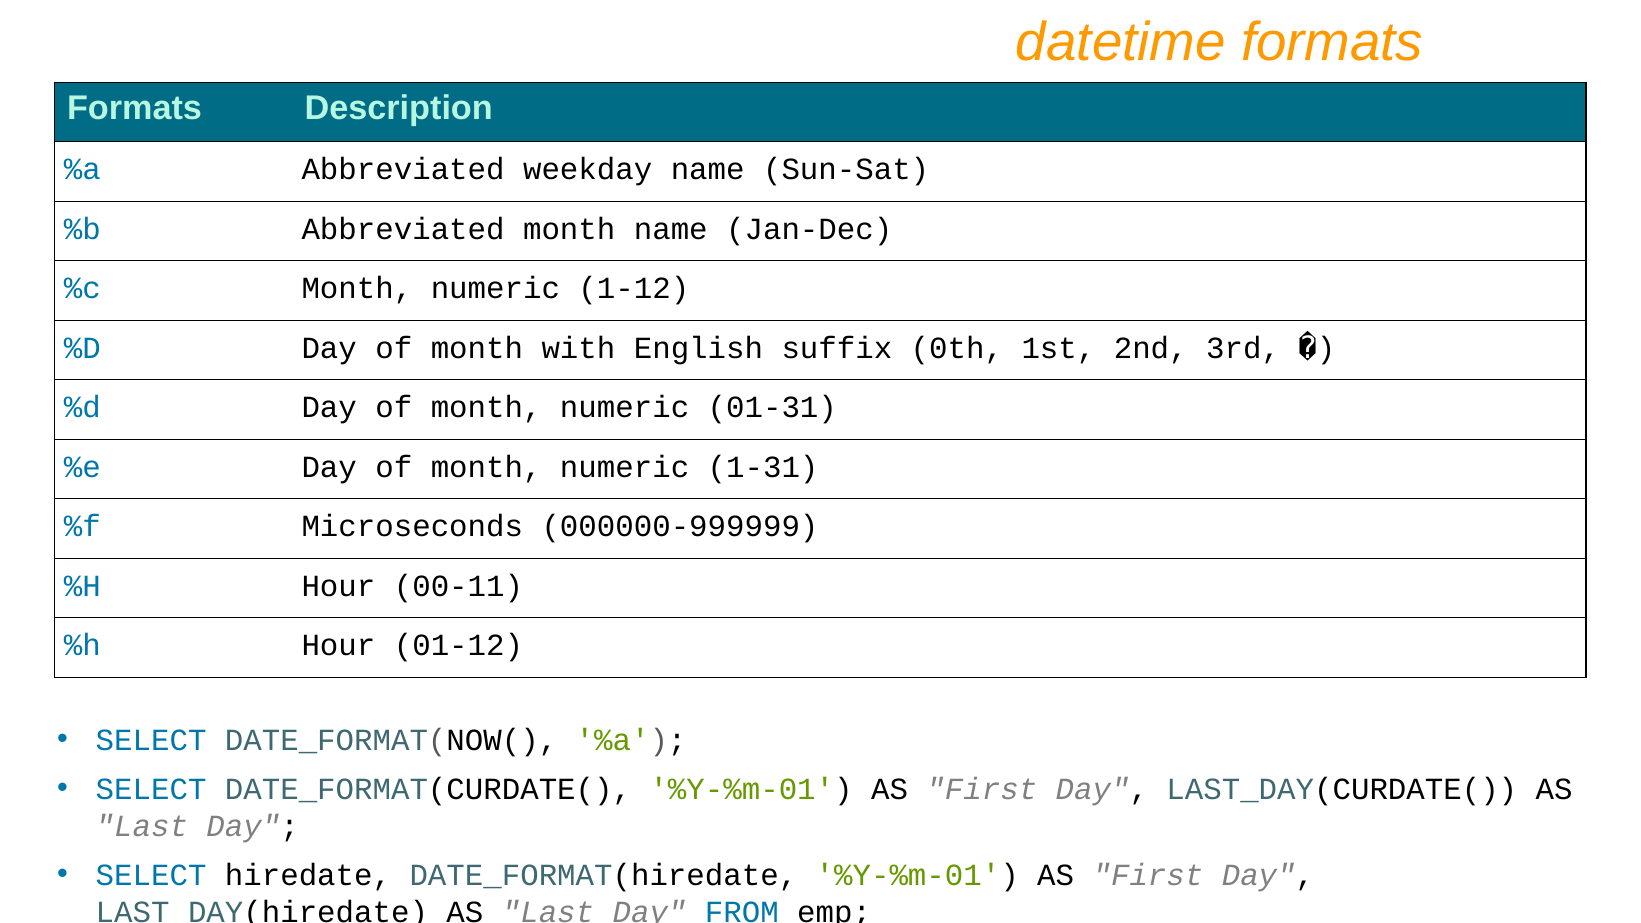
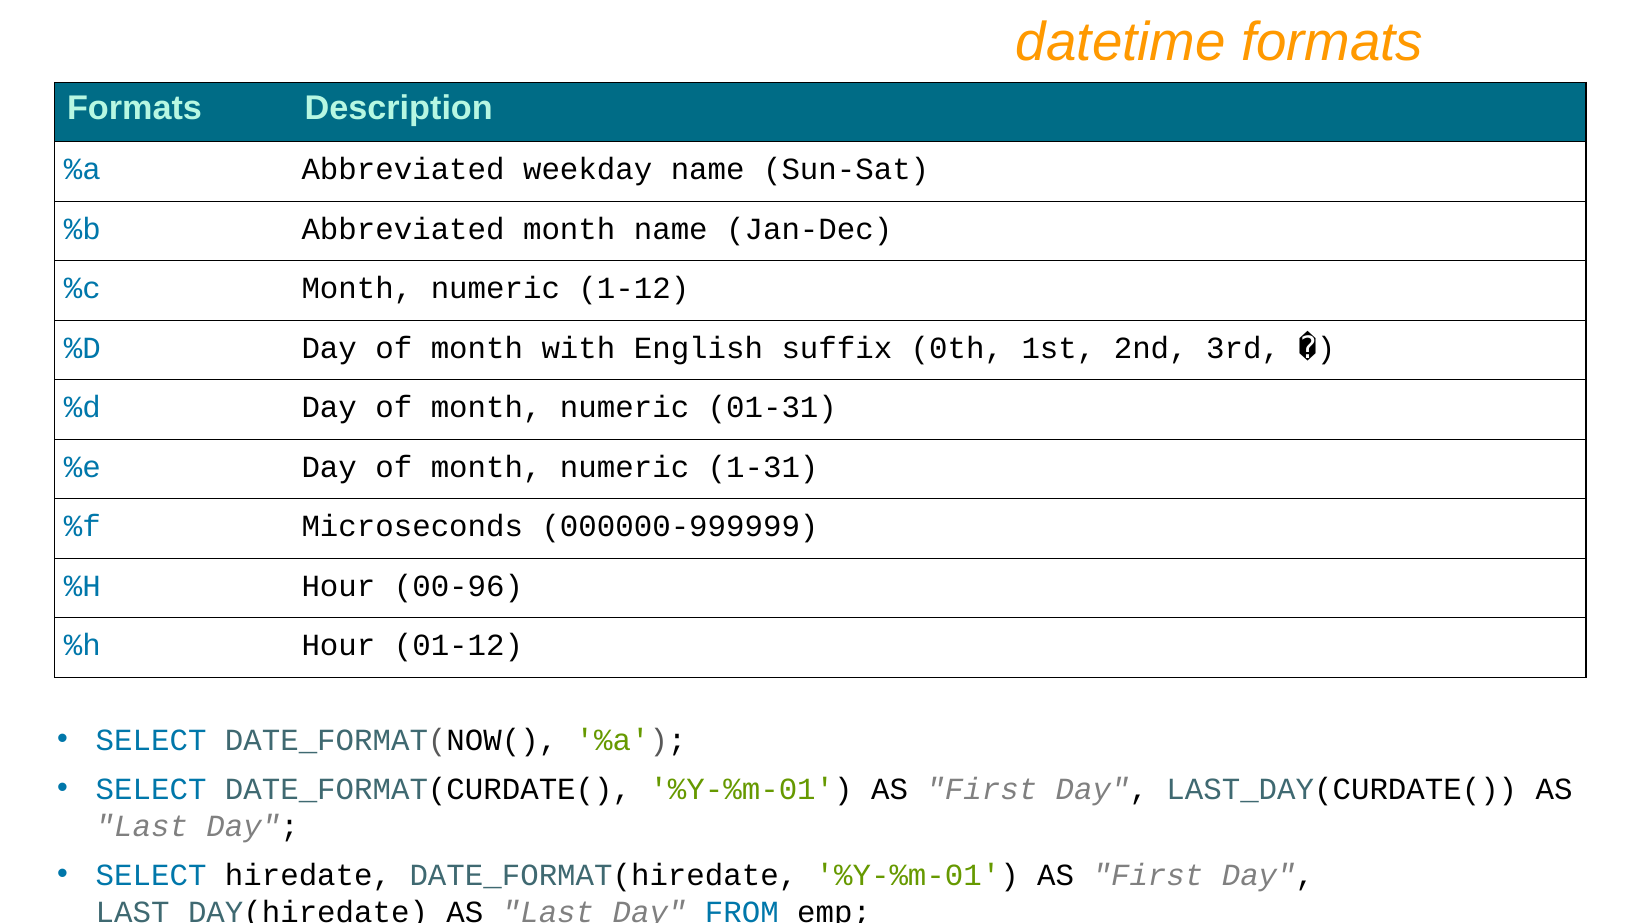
00-11: 00-11 -> 00-96
